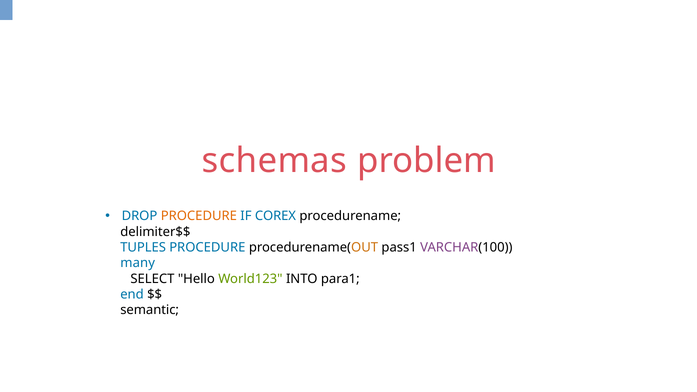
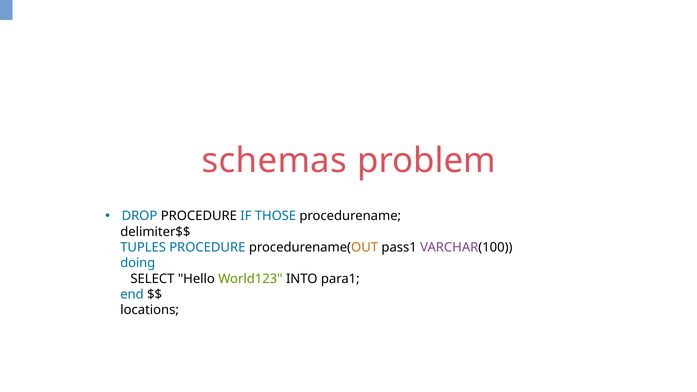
PROCEDURE at (199, 216) colour: orange -> black
COREX: COREX -> THOSE
many: many -> doing
semantic: semantic -> locations
